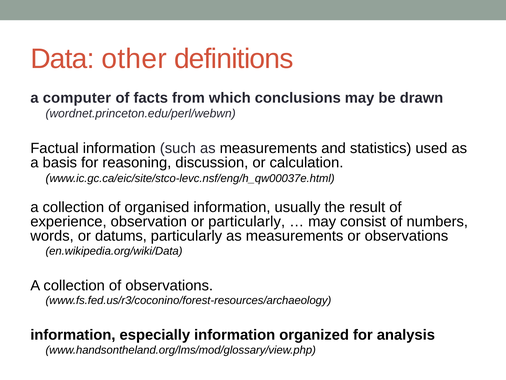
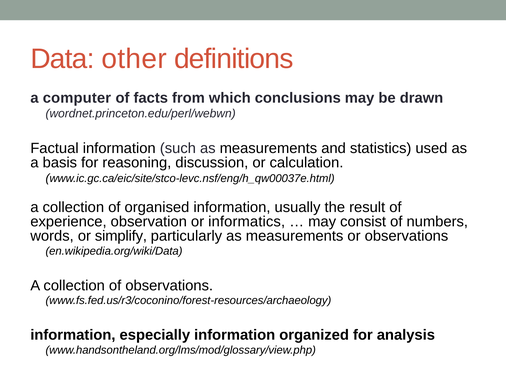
or particularly: particularly -> informatics
datums: datums -> simplify
